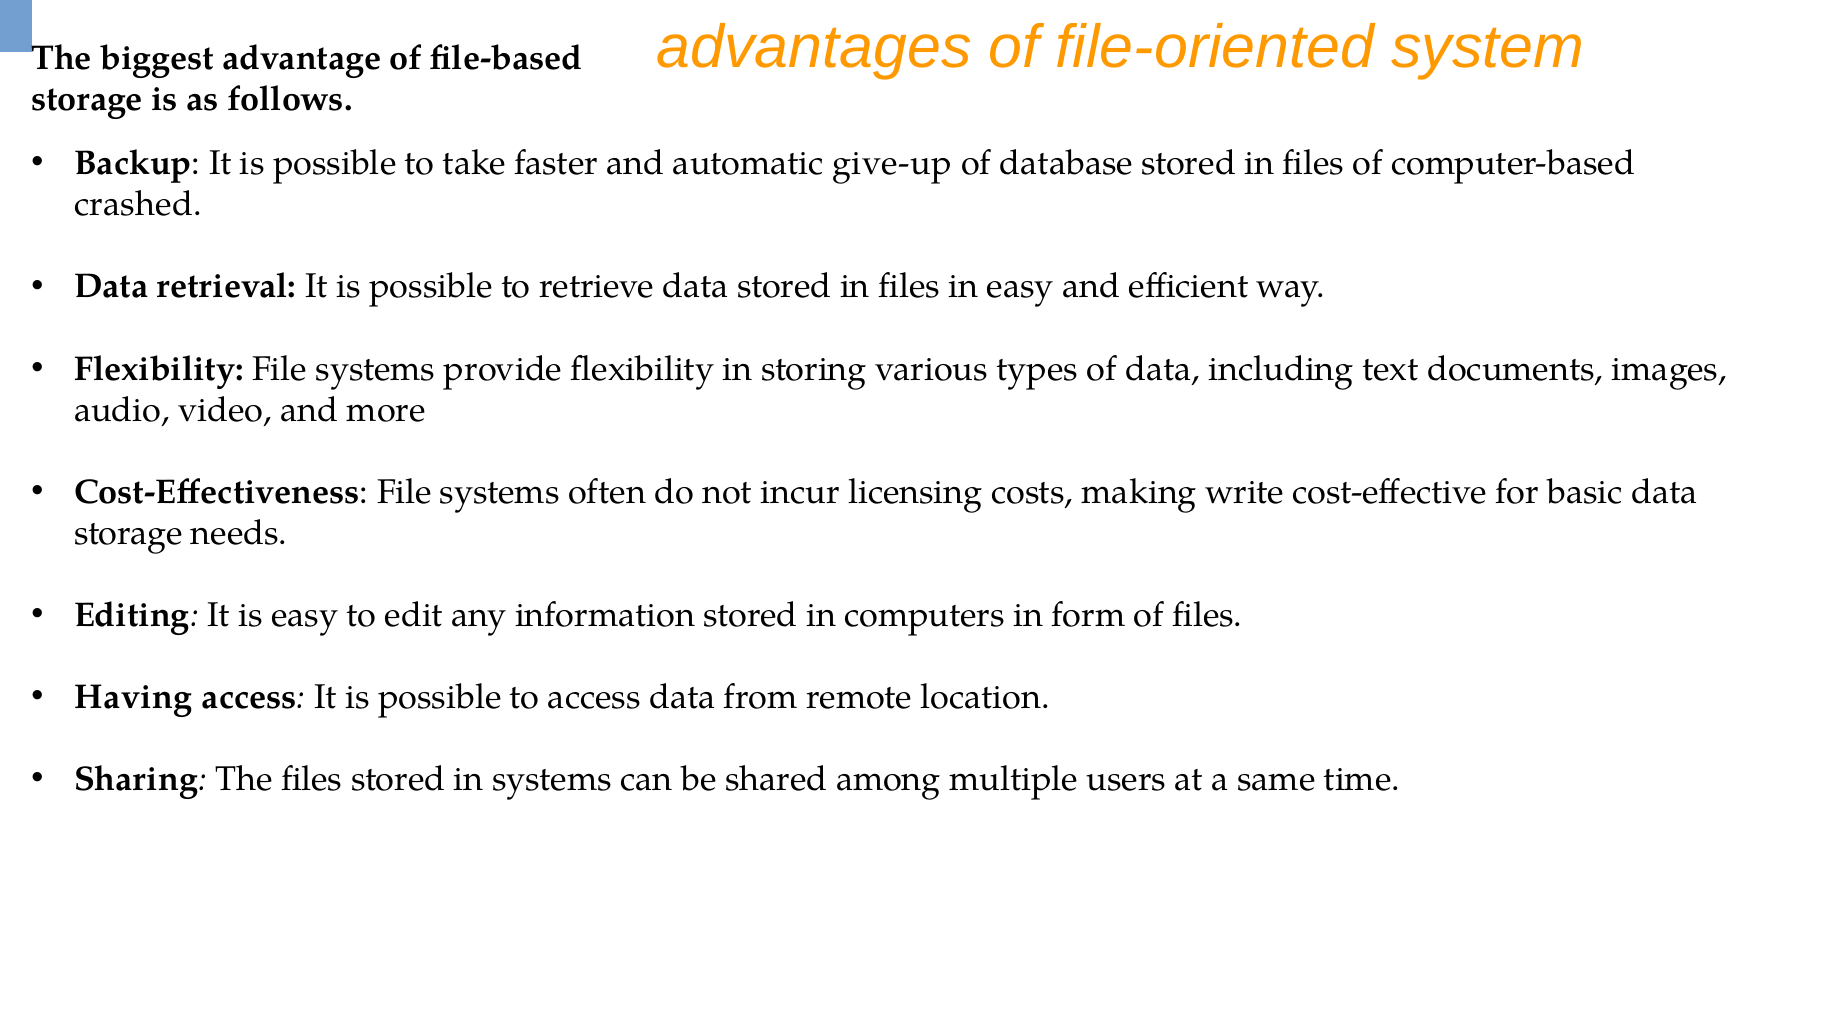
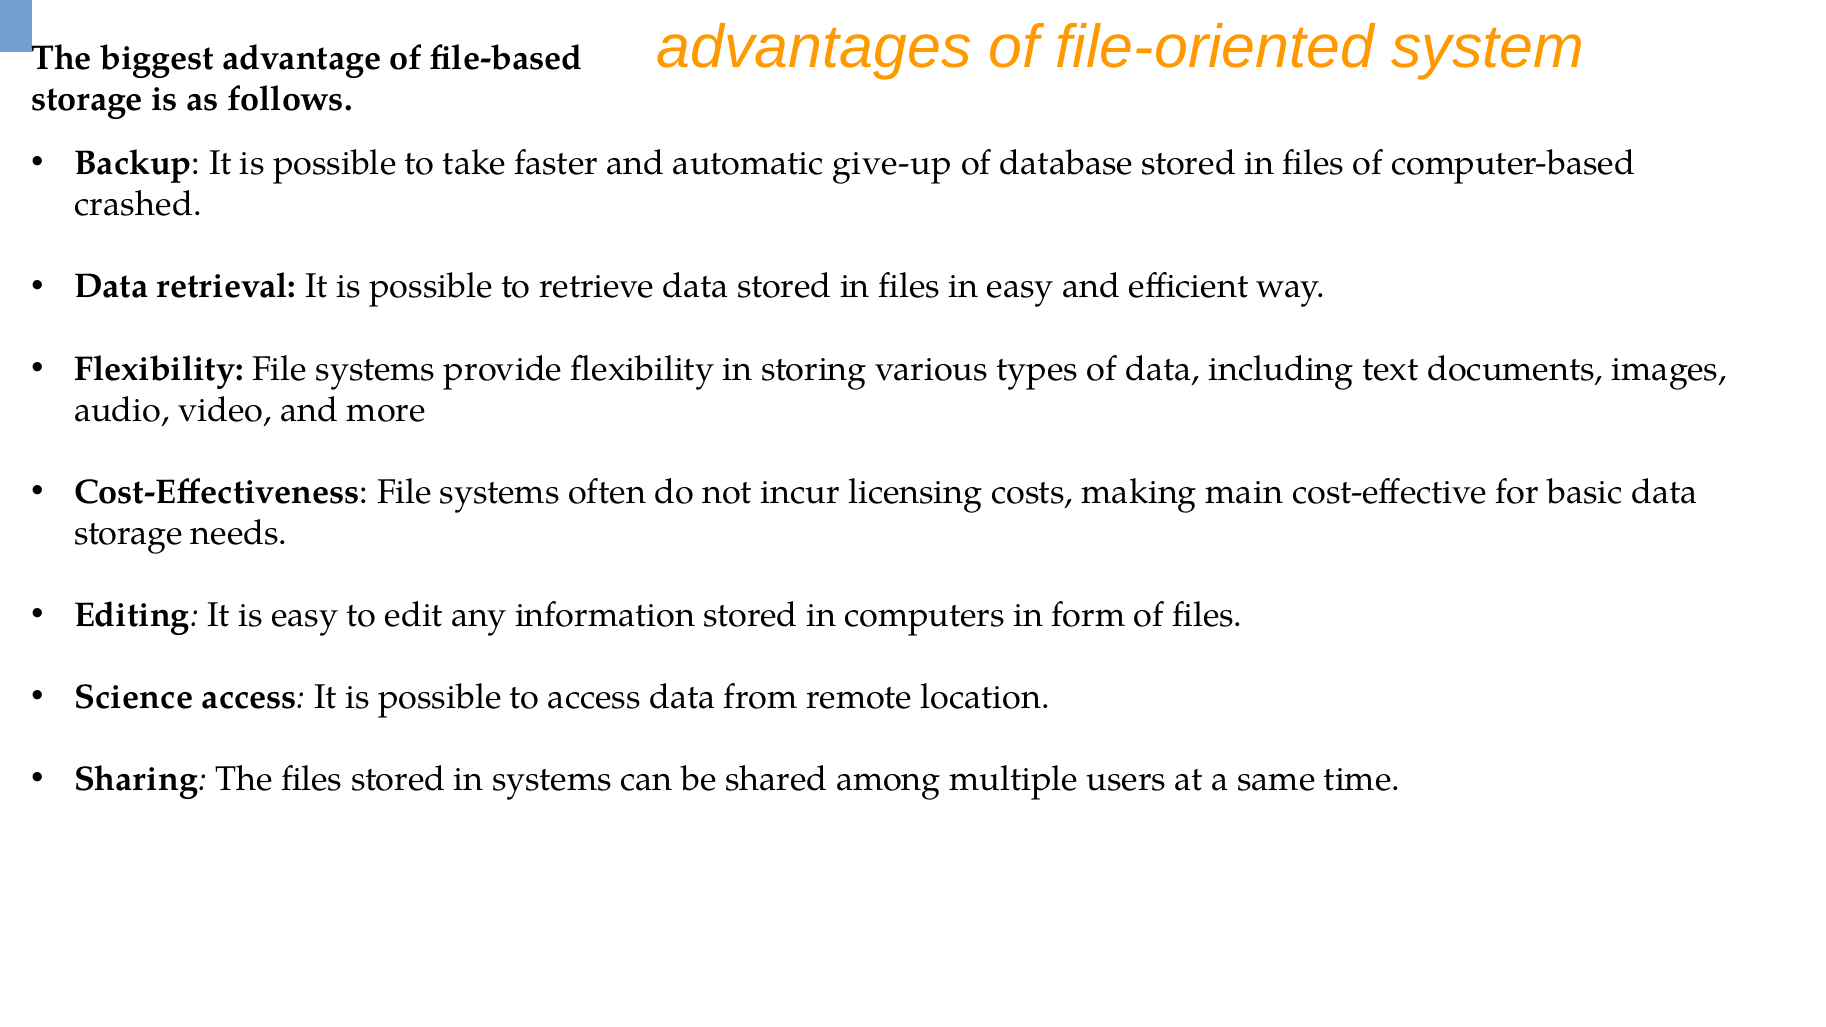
write: write -> main
Having: Having -> Science
